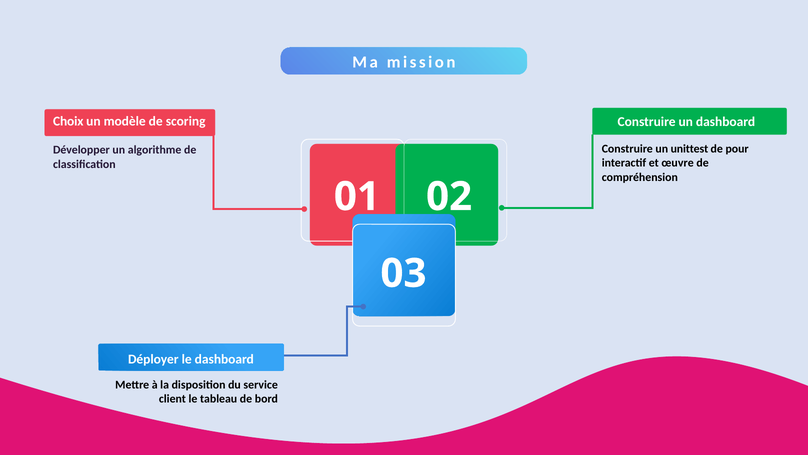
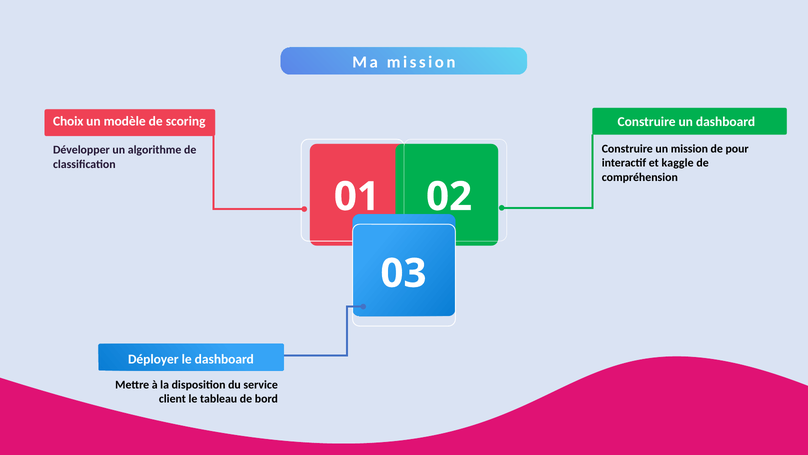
un unittest: unittest -> mission
œuvre: œuvre -> kaggle
